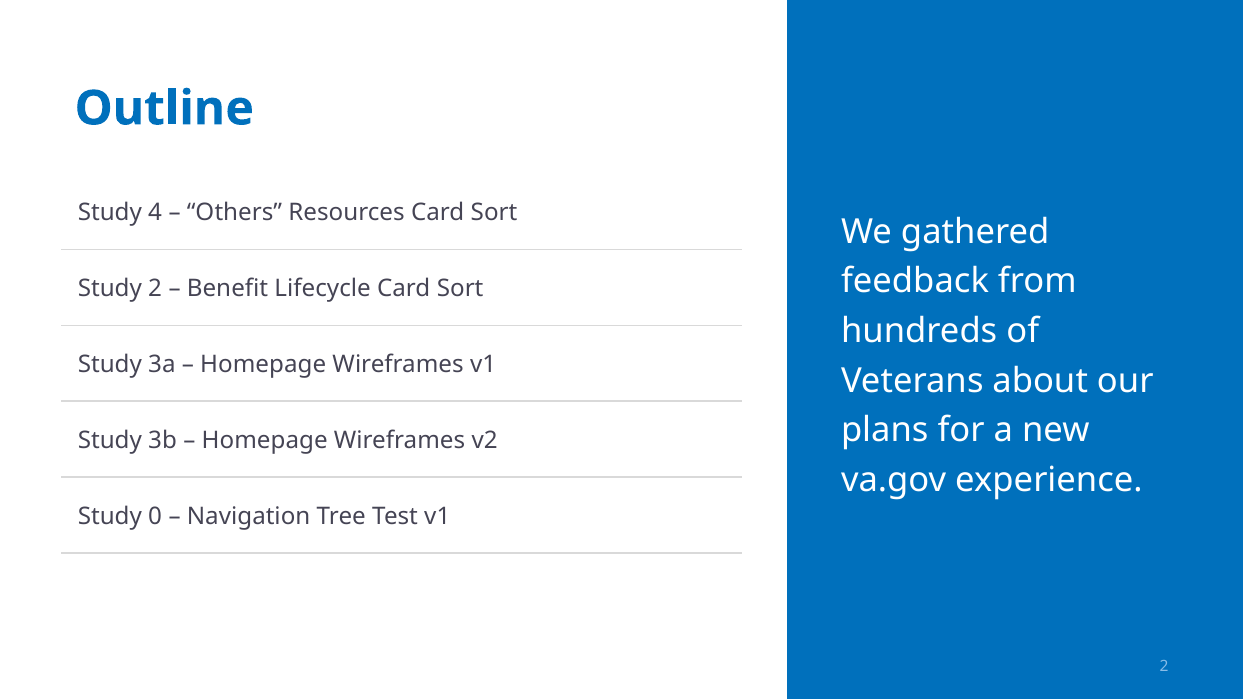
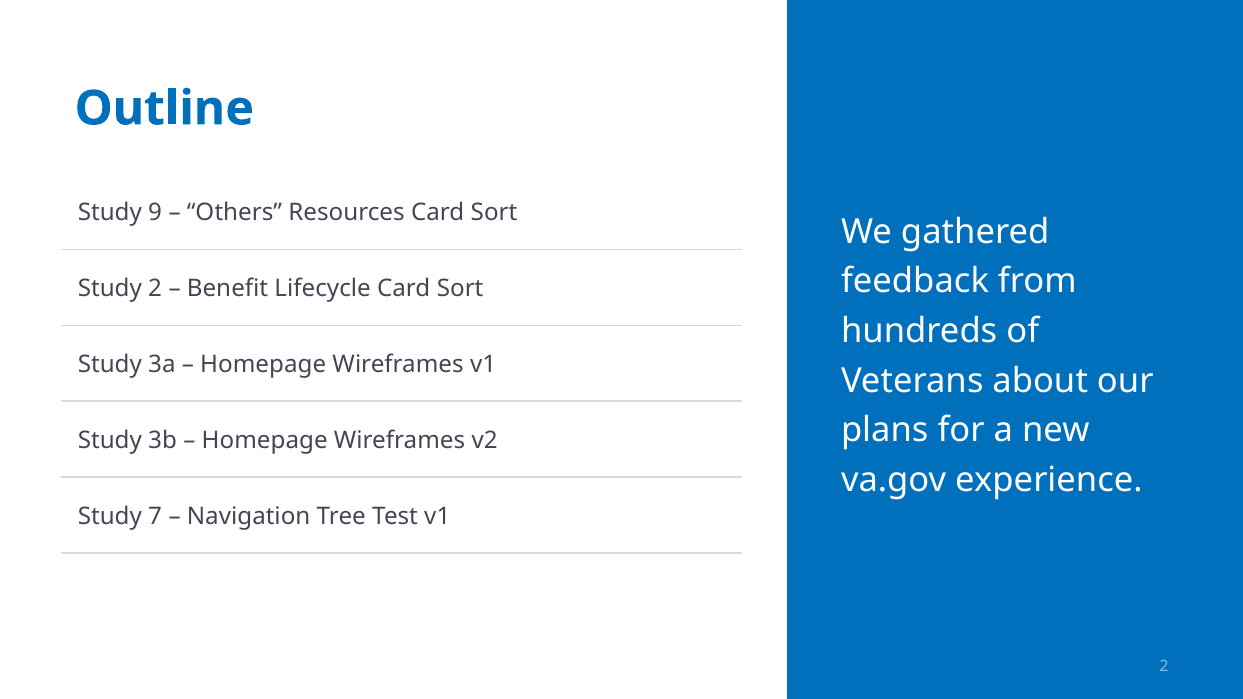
4: 4 -> 9
0: 0 -> 7
